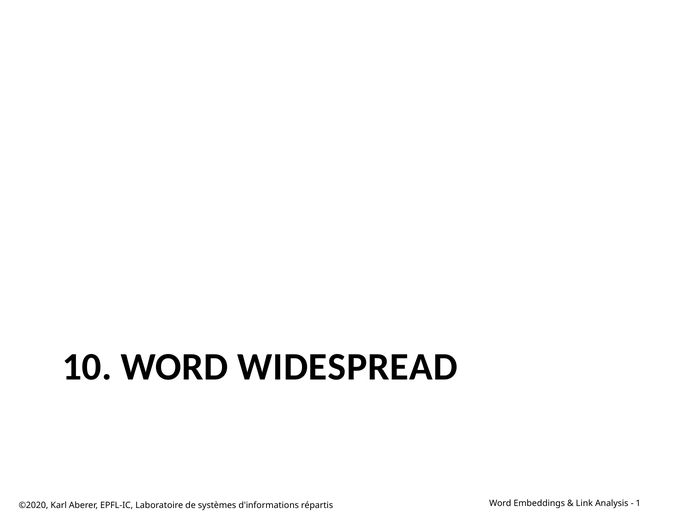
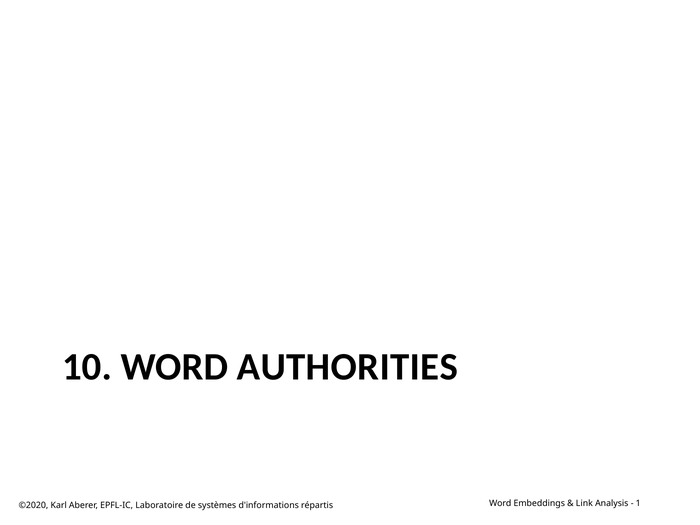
WIDESPREAD: WIDESPREAD -> AUTHORITIES
